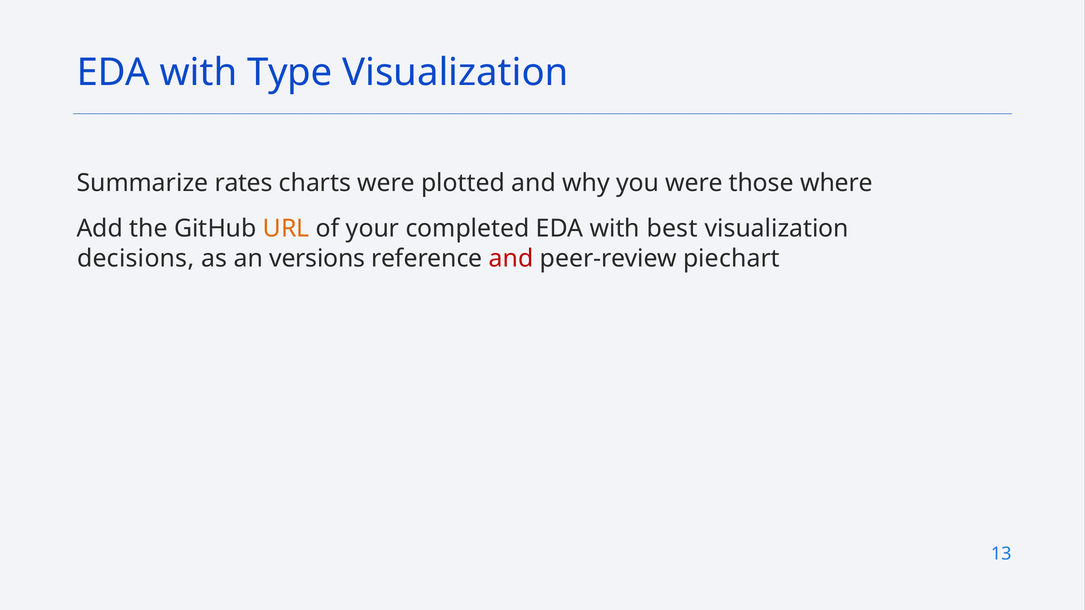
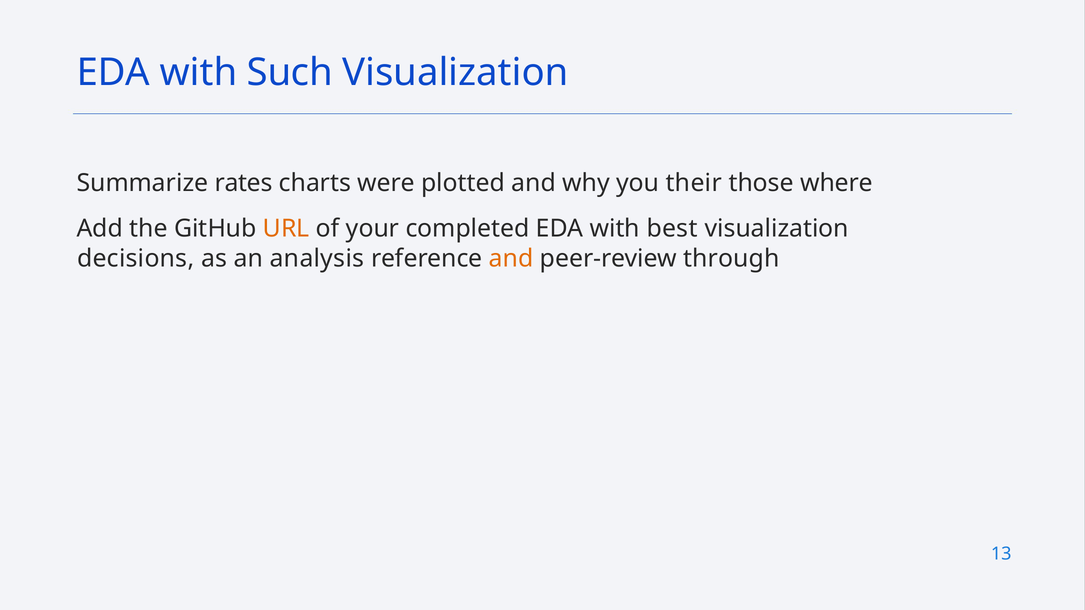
Type: Type -> Such
you were: were -> their
versions: versions -> analysis
and at (511, 259) colour: red -> orange
piechart: piechart -> through
